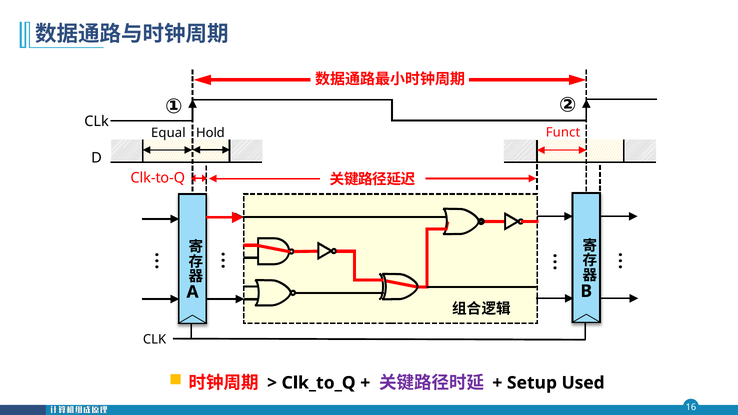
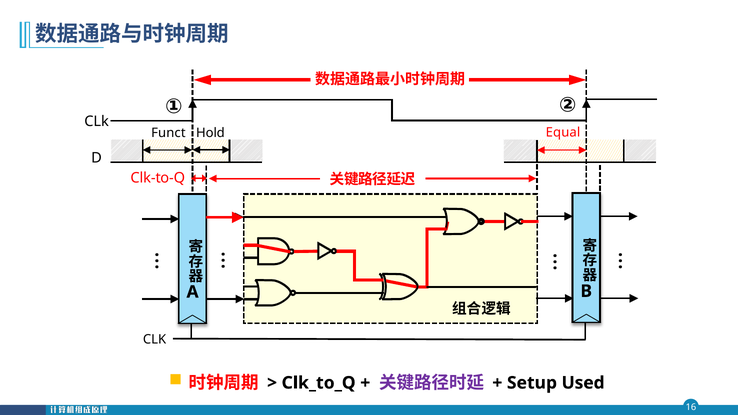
Funct: Funct -> Equal
Equal: Equal -> Funct
